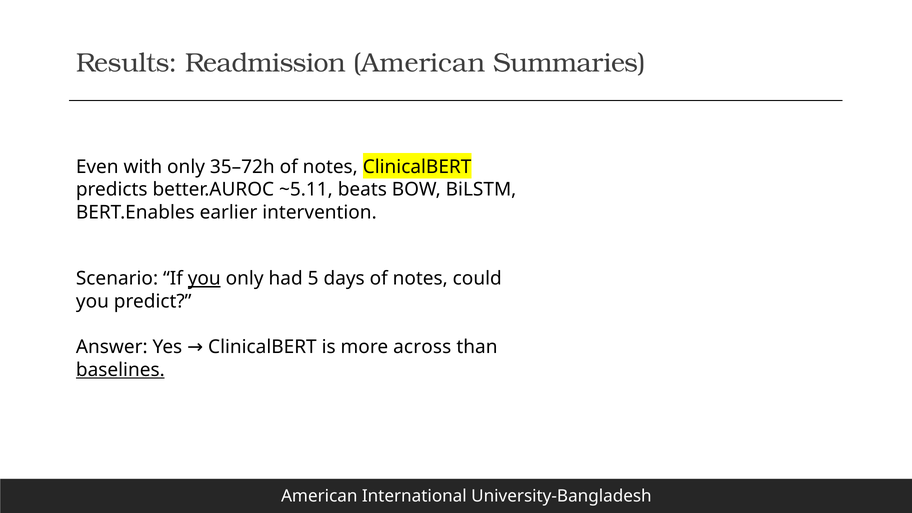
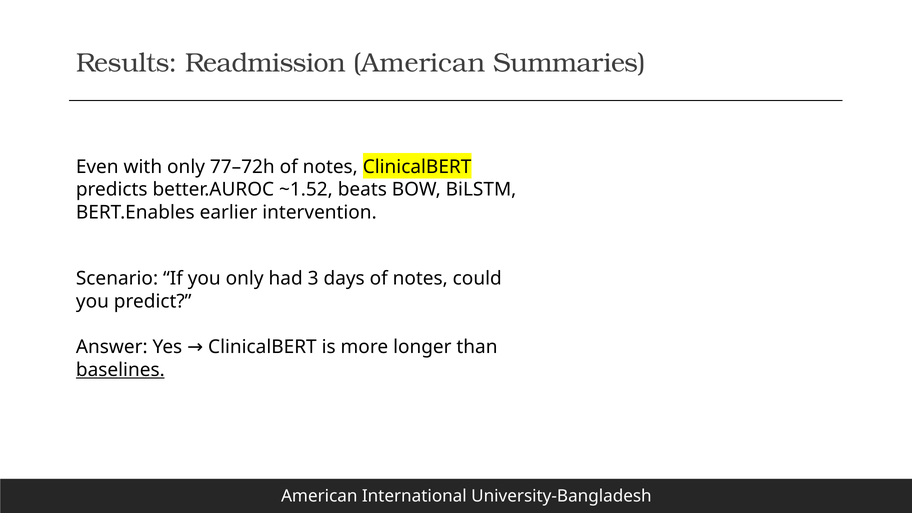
35–72h: 35–72h -> 77–72h
~5.11: ~5.11 -> ~1.52
you at (204, 279) underline: present -> none
5: 5 -> 3
across: across -> longer
